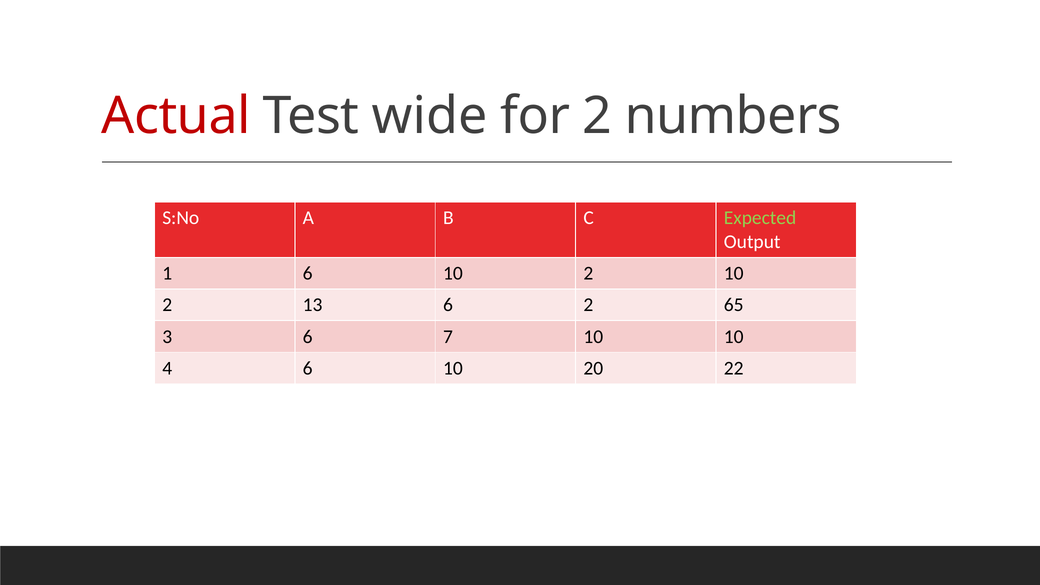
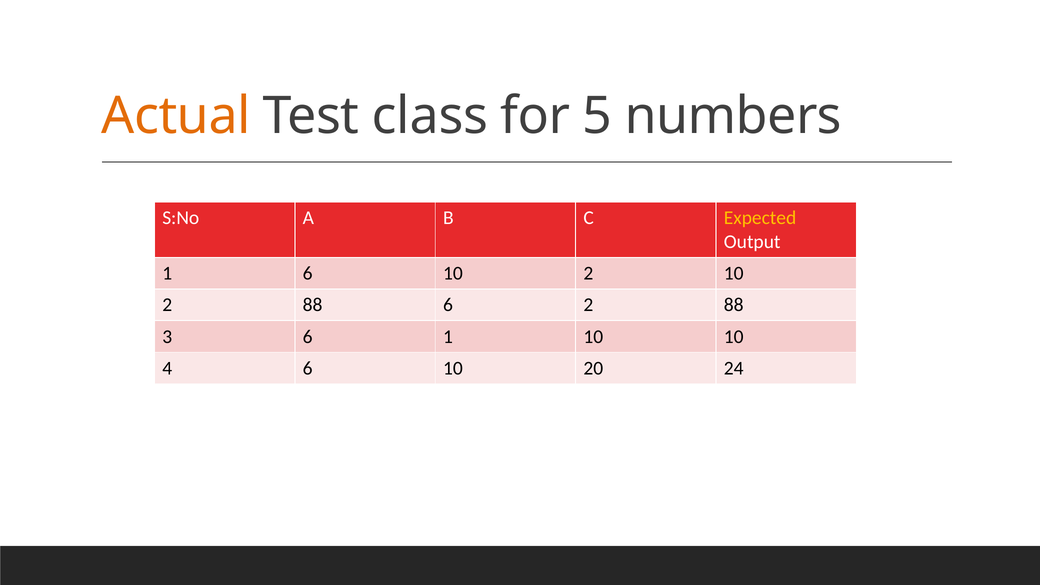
Actual colour: red -> orange
wide: wide -> class
for 2: 2 -> 5
Expected colour: light green -> yellow
13 at (313, 305): 13 -> 88
6 2 65: 65 -> 88
6 7: 7 -> 1
22: 22 -> 24
